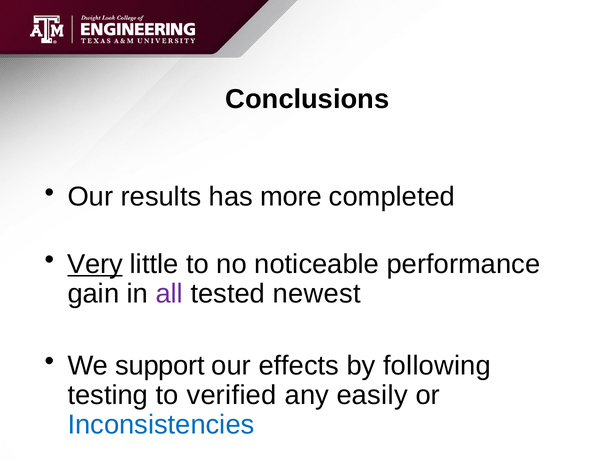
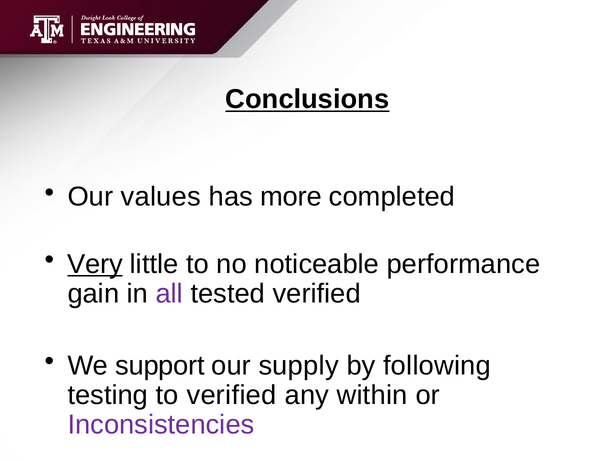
Conclusions underline: none -> present
results: results -> values
tested newest: newest -> verified
effects: effects -> supply
easily: easily -> within
Inconsistencies colour: blue -> purple
